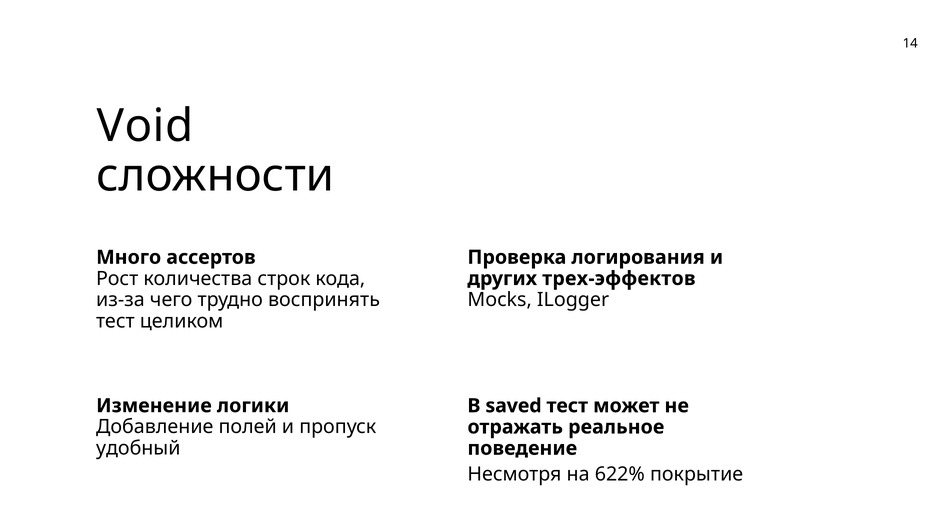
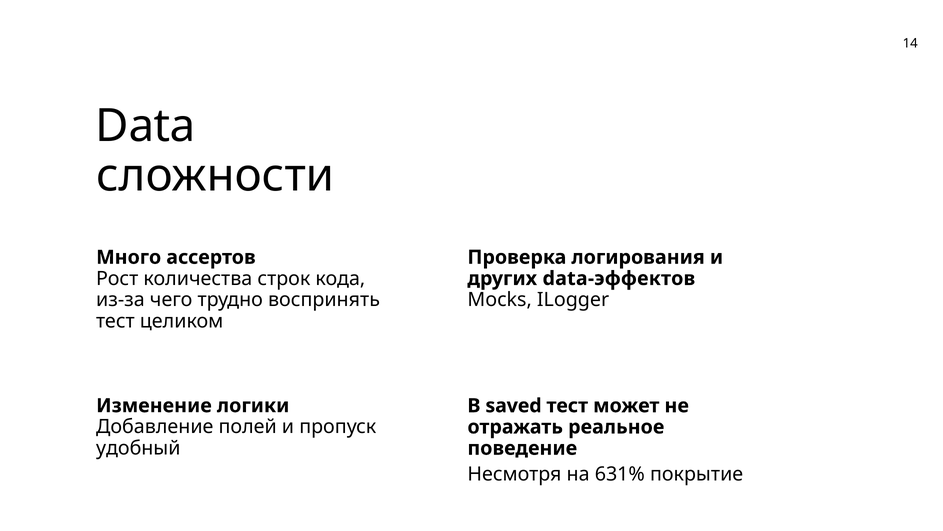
Void: Void -> Data
трех-эффектов: трех-эффектов -> data-эффектов
622%: 622% -> 631%
